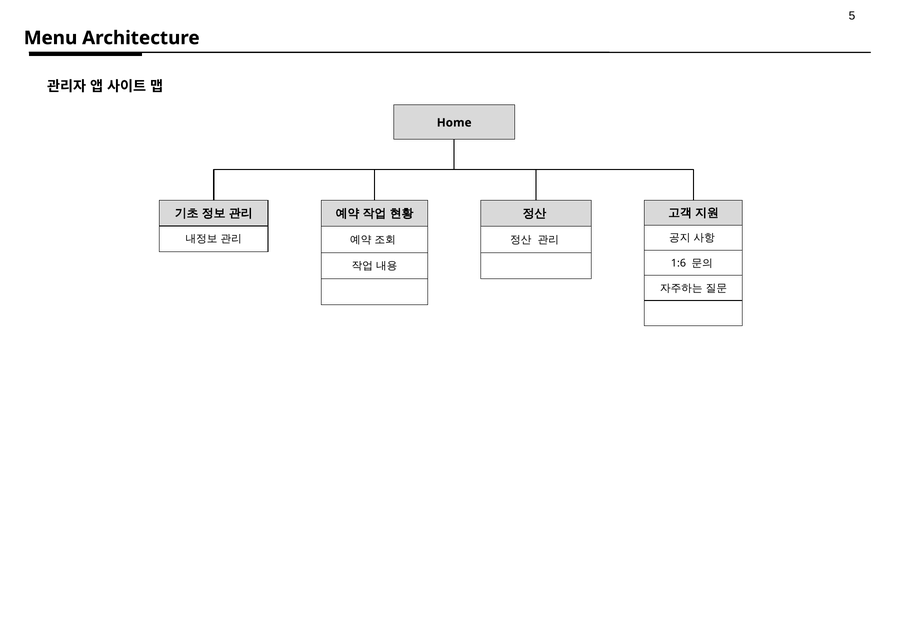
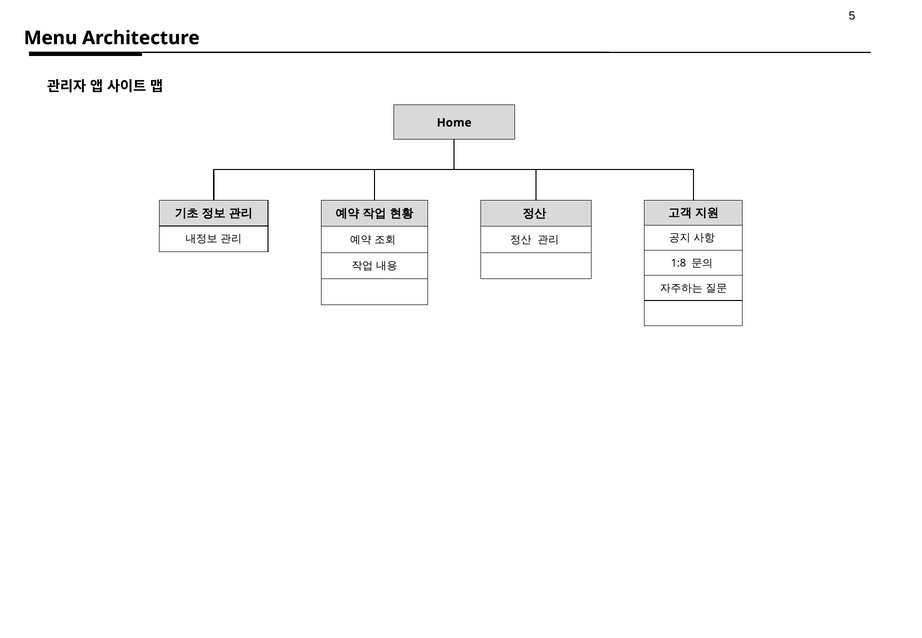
1:6: 1:6 -> 1:8
